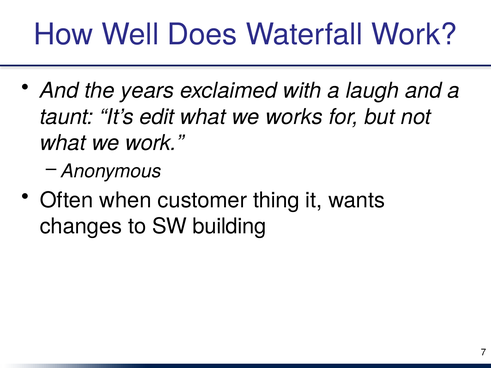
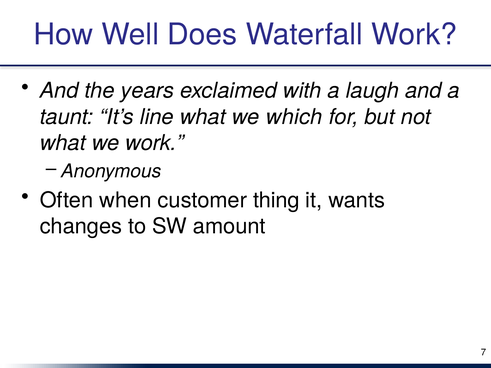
edit: edit -> line
works: works -> which
building: building -> amount
